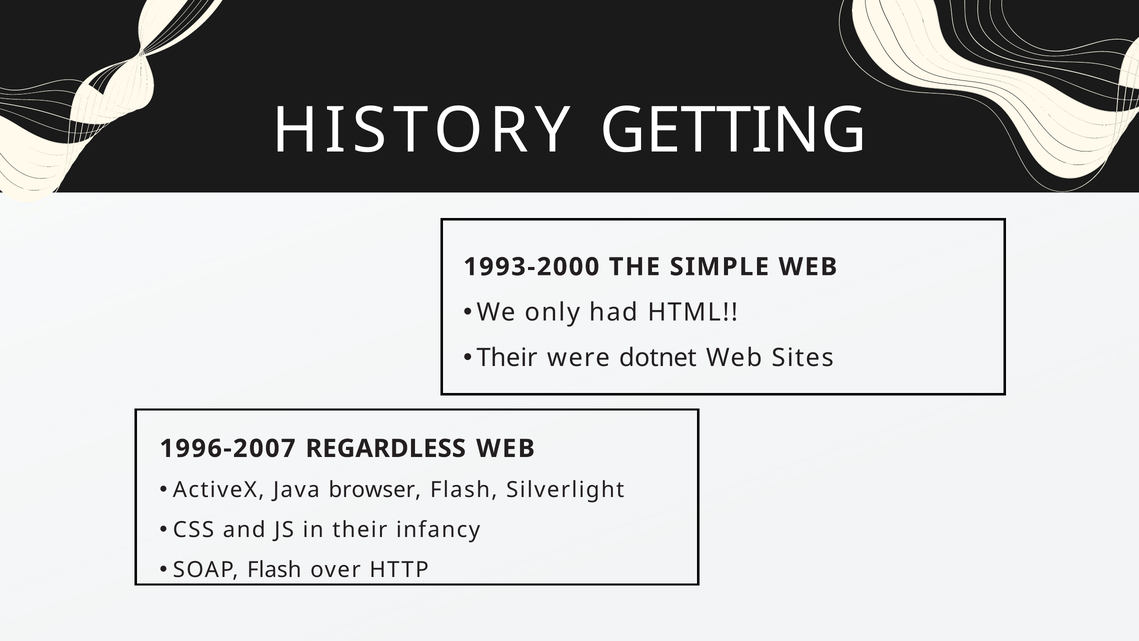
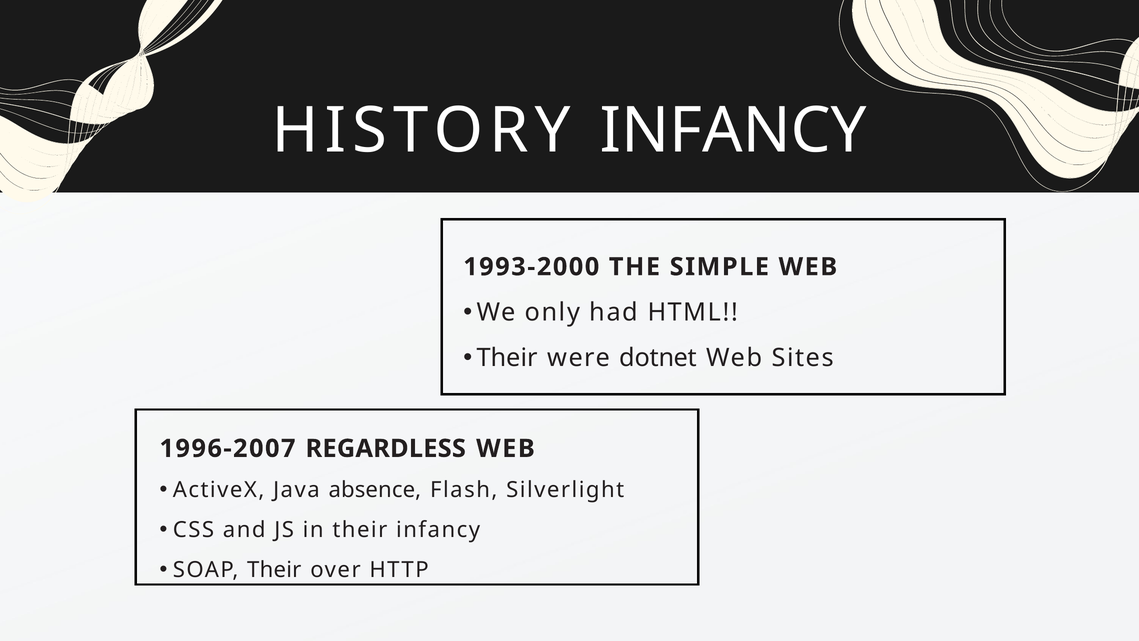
HISTORY GETTING: GETTING -> INFANCY
browser: browser -> absence
SOAP Flash: Flash -> Their
